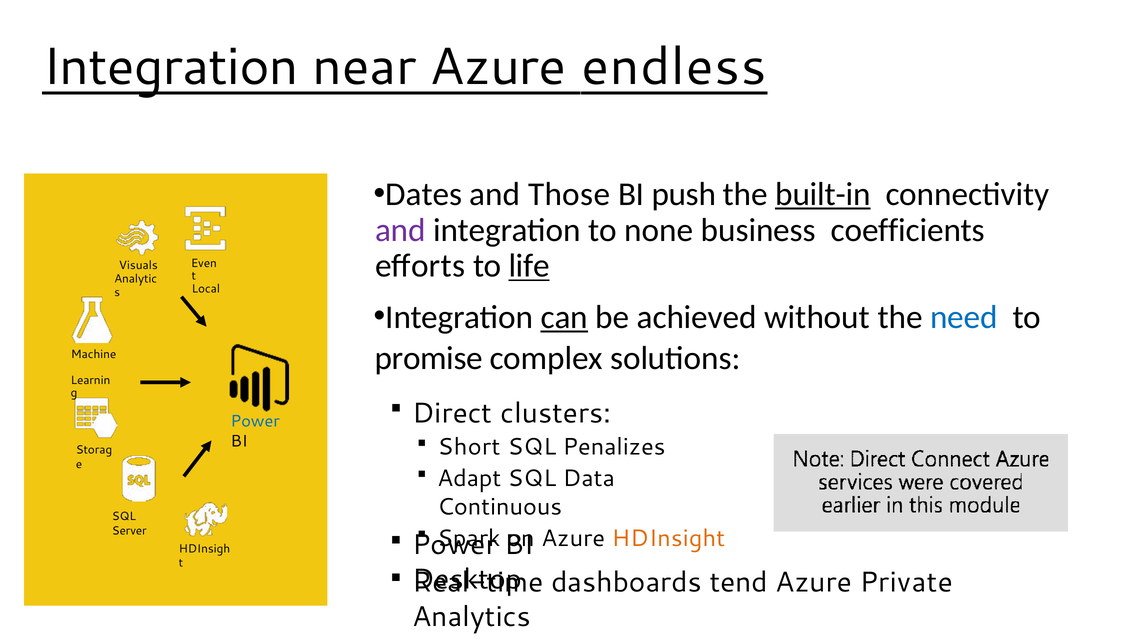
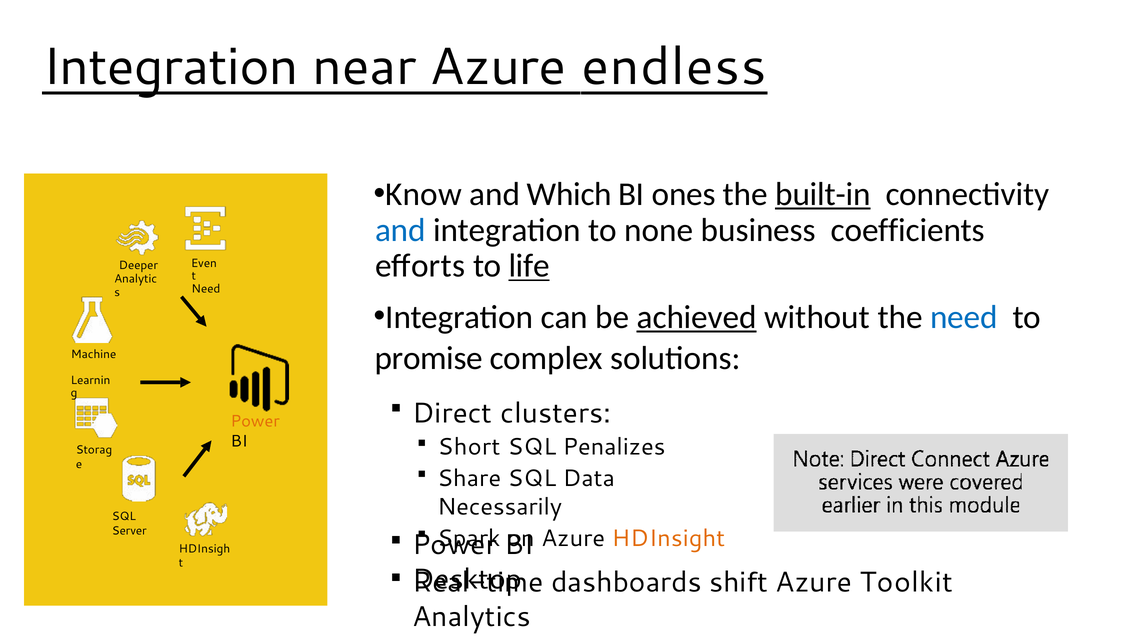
Dates: Dates -> Know
Those: Those -> Which
push: push -> ones
and at (400, 230) colour: purple -> blue
Visuals: Visuals -> Deeper
Local at (206, 289): Local -> Need
can underline: present -> none
achieved underline: none -> present
Power at (255, 421) colour: blue -> orange
Adapt: Adapt -> Share
Continuous: Continuous -> Necessarily
tend: tend -> shift
Private: Private -> Toolkit
